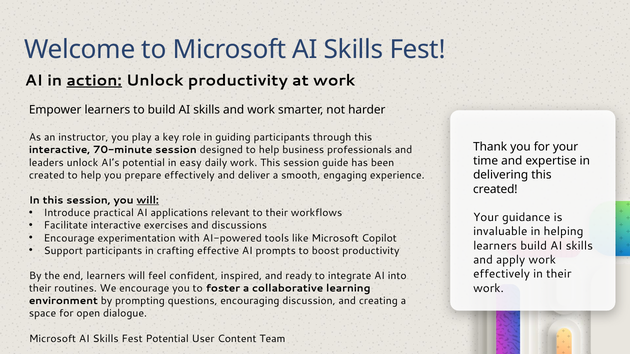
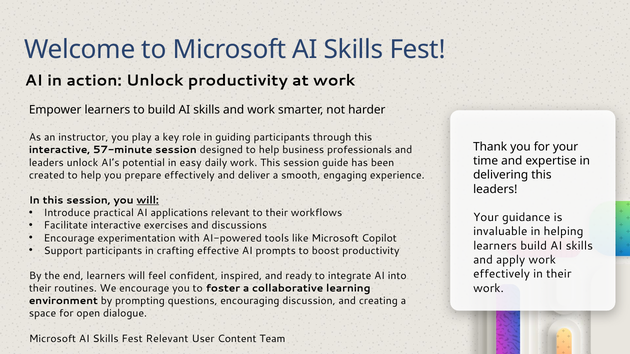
action underline: present -> none
70-minute: 70-minute -> 57-minute
created at (495, 189): created -> leaders
Fest Potential: Potential -> Relevant
